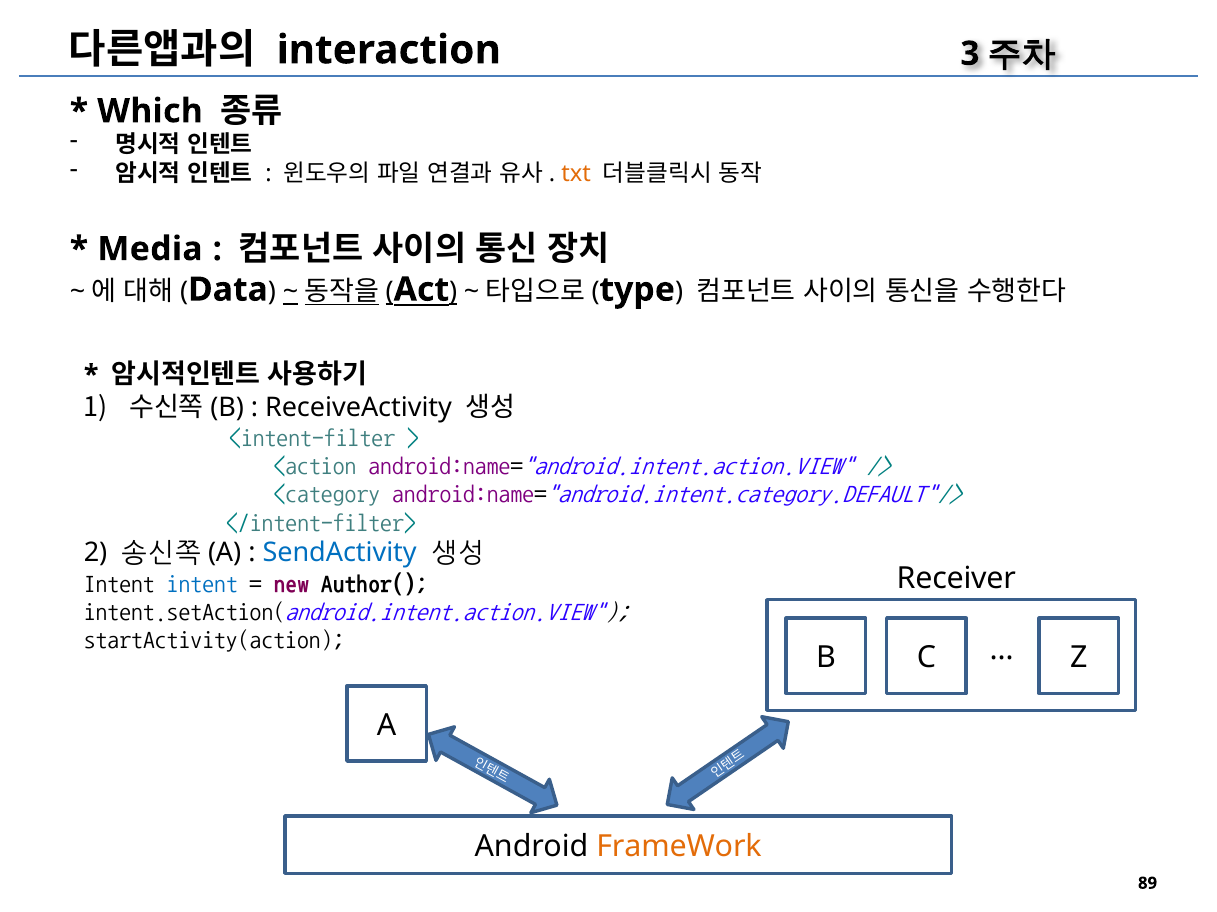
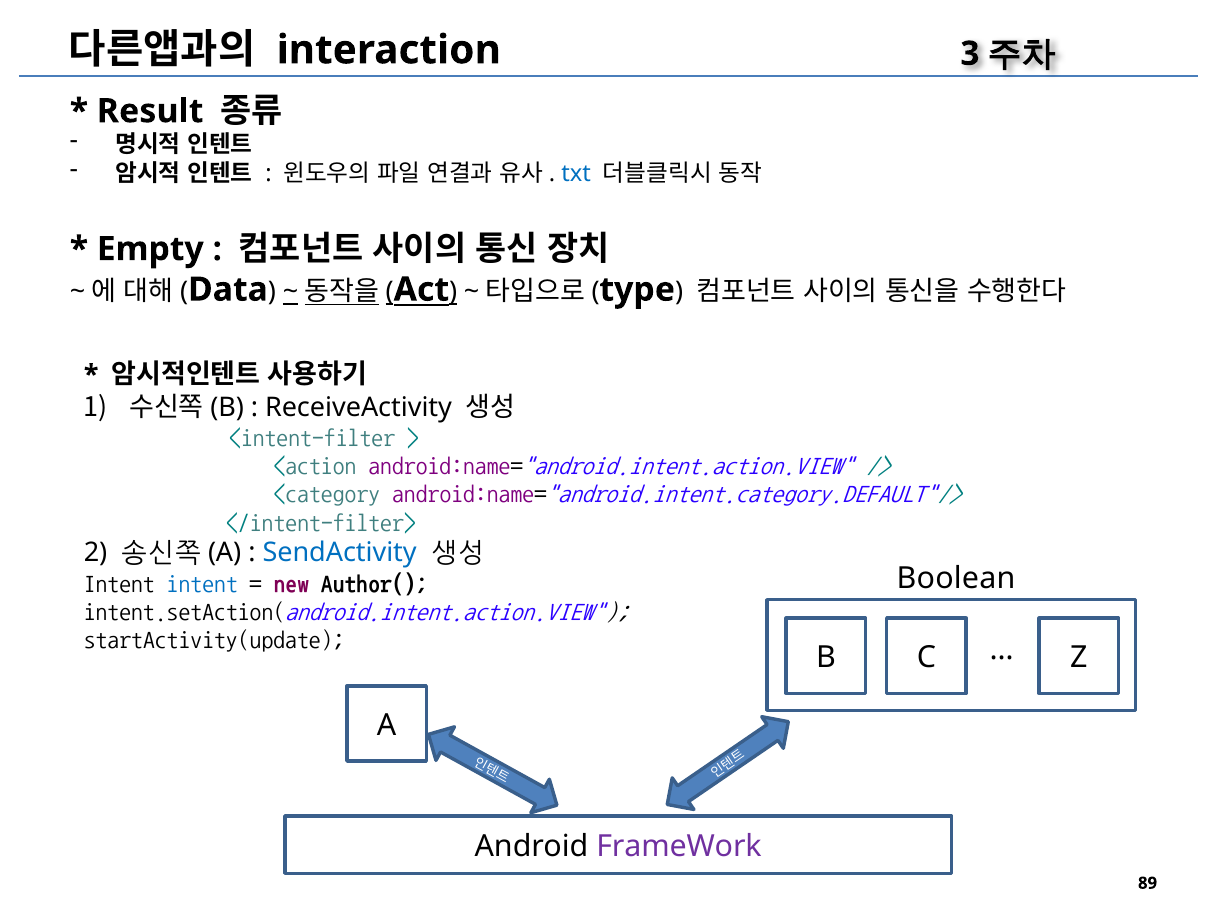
Which: Which -> Result
txt colour: orange -> blue
Media: Media -> Empty
Receiver: Receiver -> Boolean
startActivity(action: startActivity(action -> startActivity(update
FrameWork colour: orange -> purple
